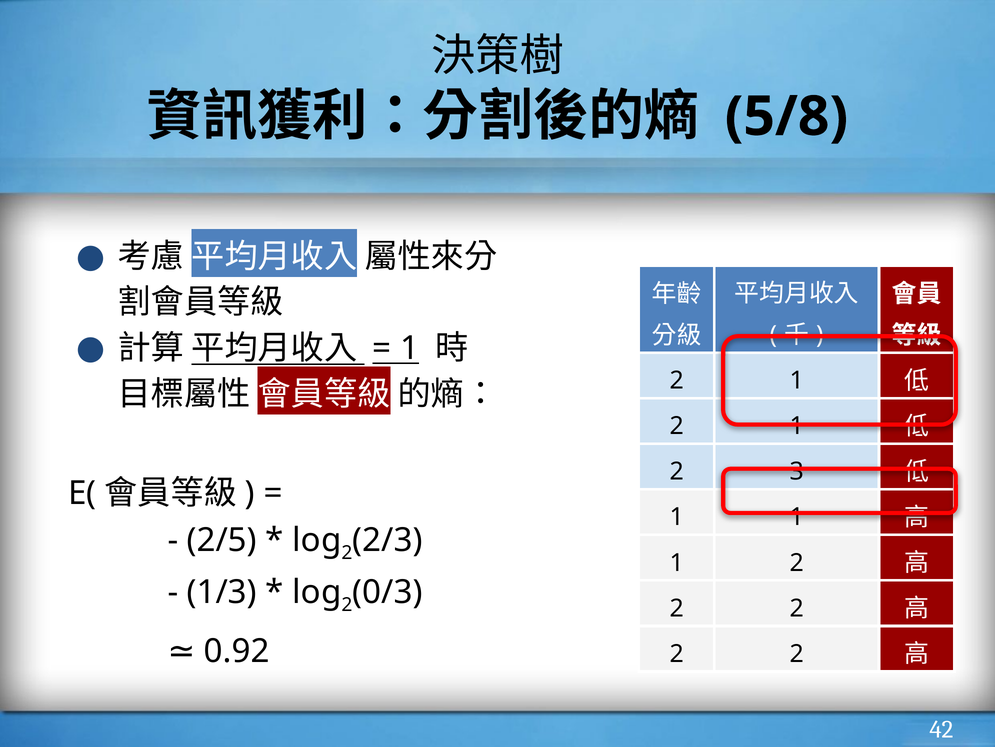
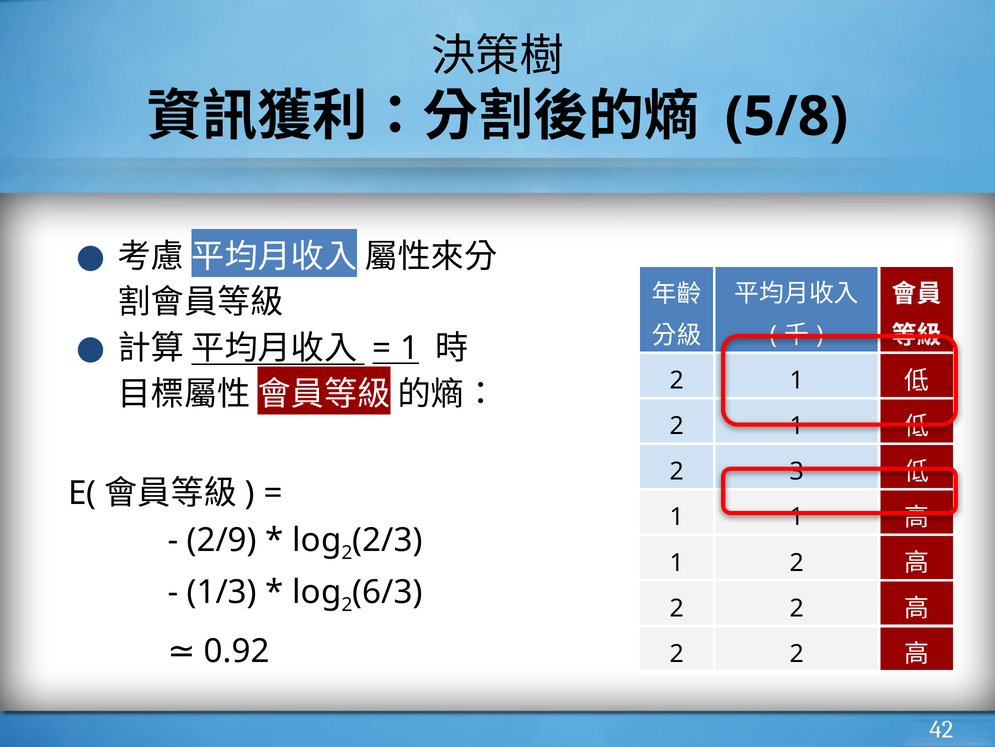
2/5: 2/5 -> 2/9
0/3: 0/3 -> 6/3
